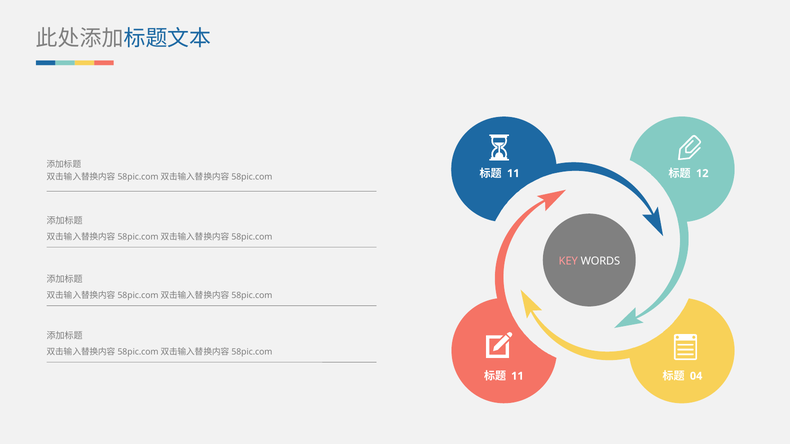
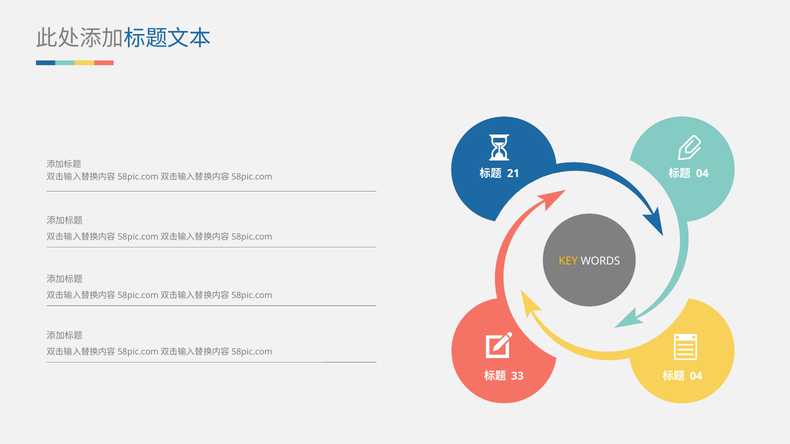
11 at (513, 174): 11 -> 21
12 at (702, 174): 12 -> 04
KEY colour: pink -> yellow
11 at (517, 376): 11 -> 33
